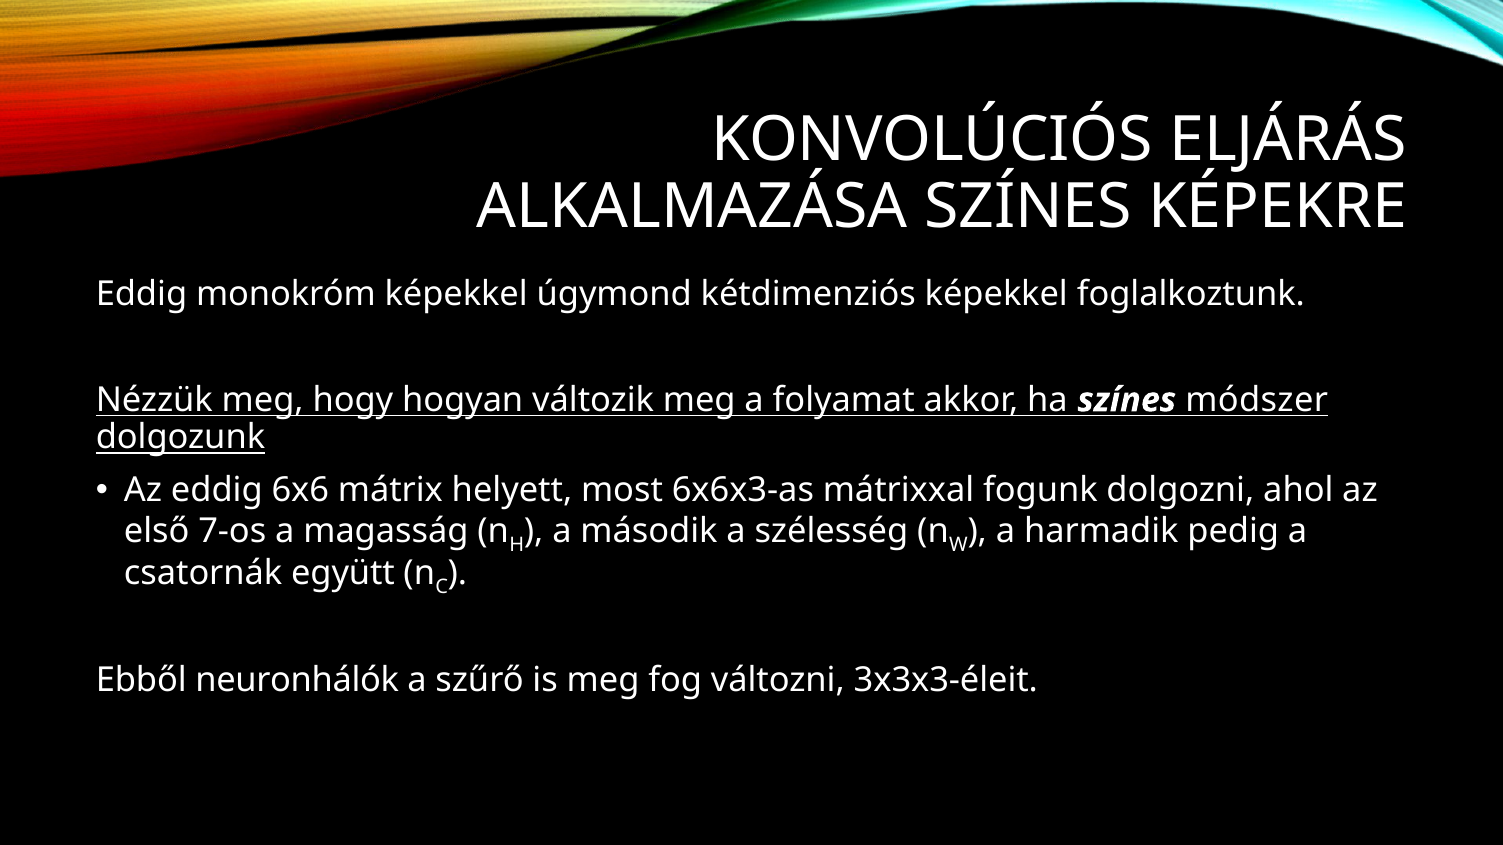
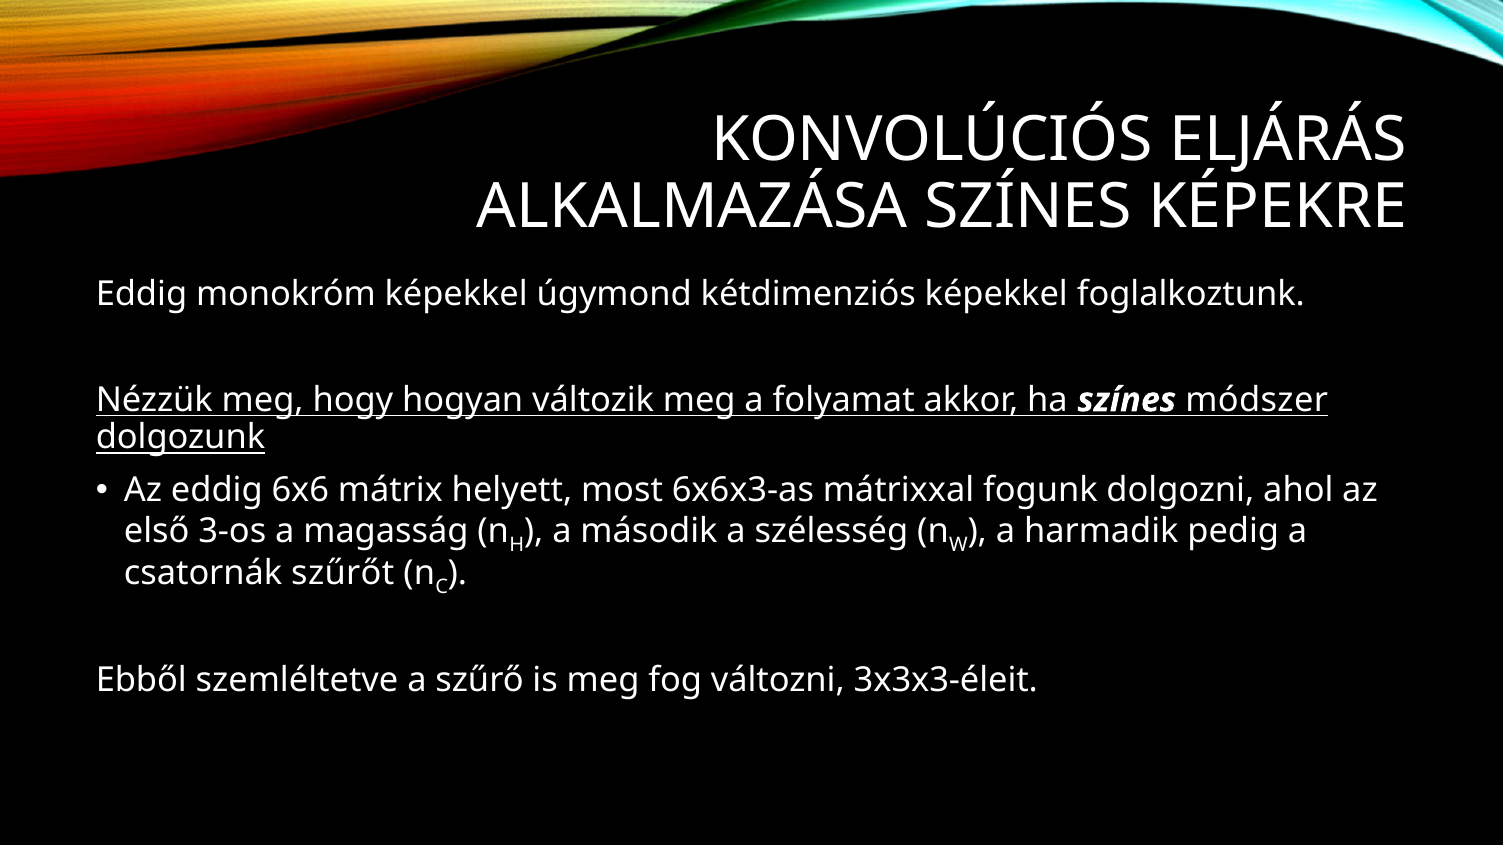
7-os: 7-os -> 3-os
együtt: együtt -> szűrőt
neuronhálók: neuronhálók -> szemléltetve
